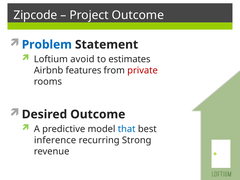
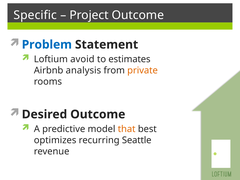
Zipcode: Zipcode -> Specific
features: features -> analysis
private colour: red -> orange
that colour: blue -> orange
inference: inference -> optimizes
Strong: Strong -> Seattle
